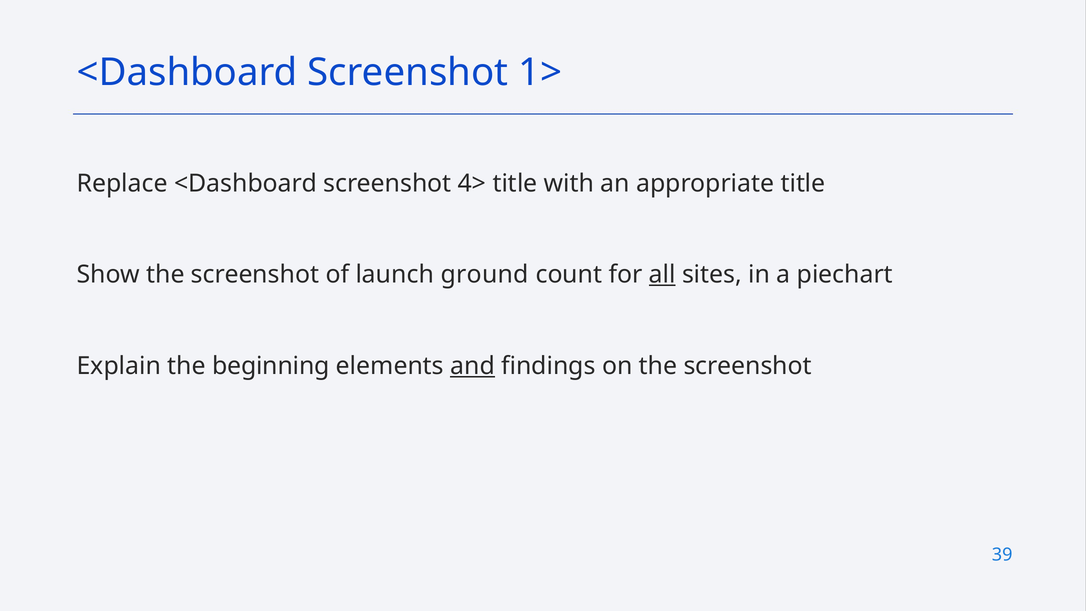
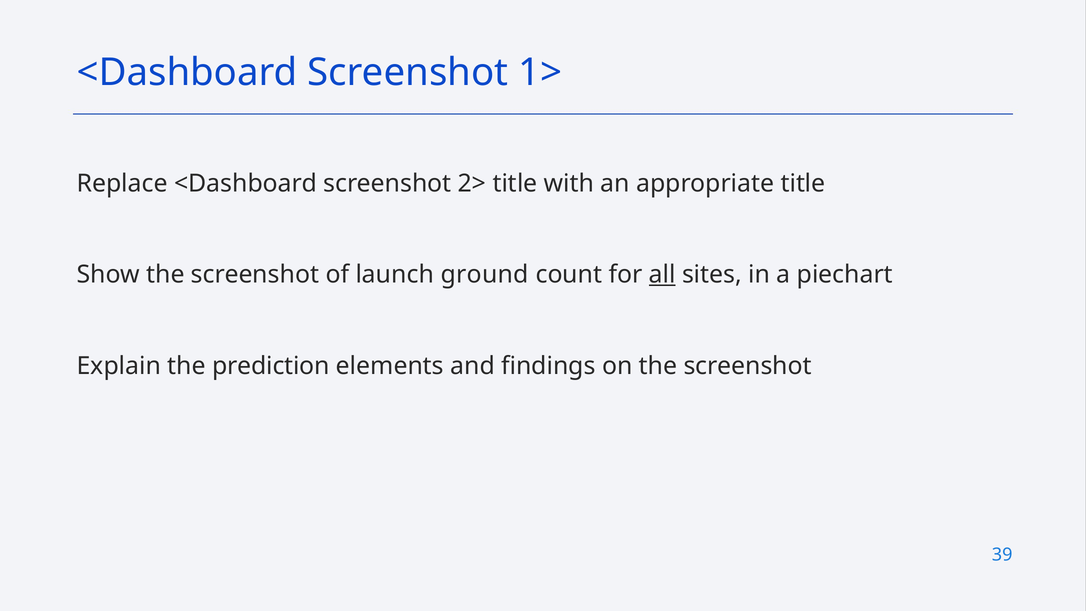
4>: 4> -> 2>
beginning: beginning -> prediction
and underline: present -> none
